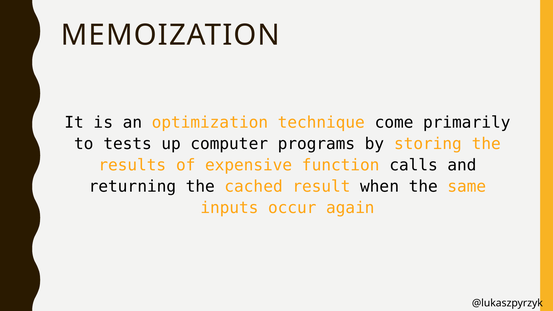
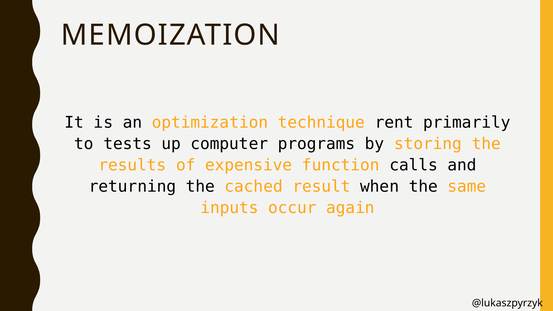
come: come -> rent
